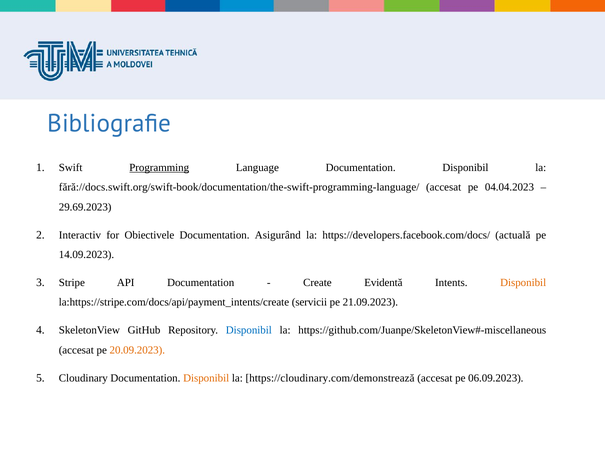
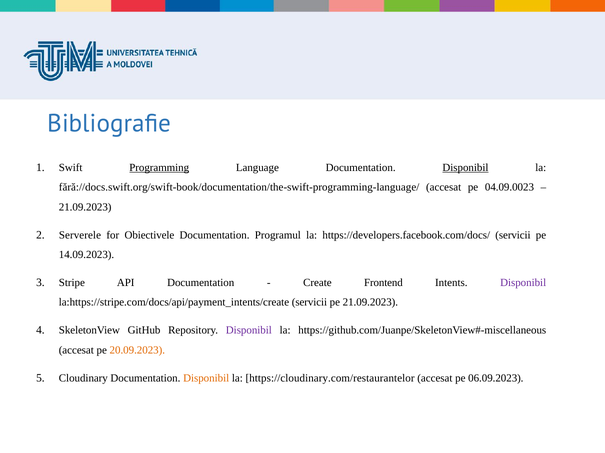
Disponibil at (465, 168) underline: none -> present
04.04.2023: 04.04.2023 -> 04.09.0023
29.69.2023 at (85, 207): 29.69.2023 -> 21.09.2023
Interactiv: Interactiv -> Serverele
Asigurând: Asigurând -> Programul
https://developers.facebook.com/docs/ actuală: actuală -> servicii
Evidentă: Evidentă -> Frontend
Disponibil at (523, 283) colour: orange -> purple
Disponibil at (249, 331) colour: blue -> purple
https://cloudinary.com/demonstrează: https://cloudinary.com/demonstrează -> https://cloudinary.com/restaurantelor
